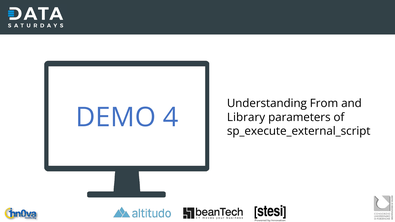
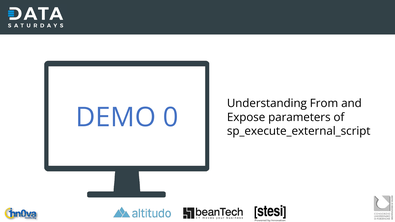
4: 4 -> 0
Library: Library -> Expose
